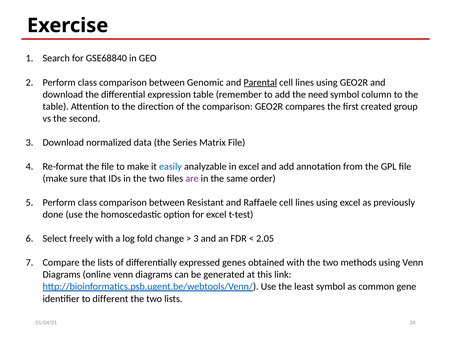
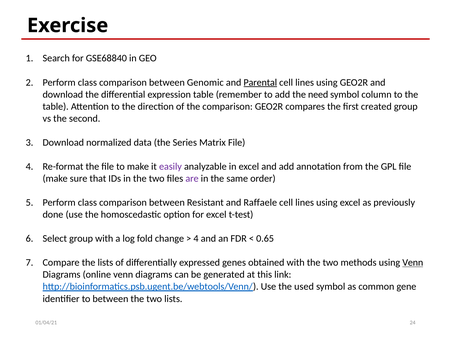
easily colour: blue -> purple
Select freely: freely -> group
3 at (196, 239): 3 -> 4
2.05: 2.05 -> 0.65
Venn at (413, 263) underline: none -> present
least: least -> used
to different: different -> between
